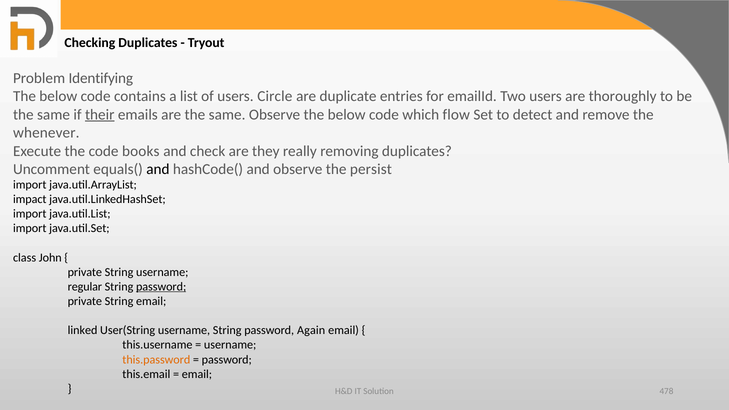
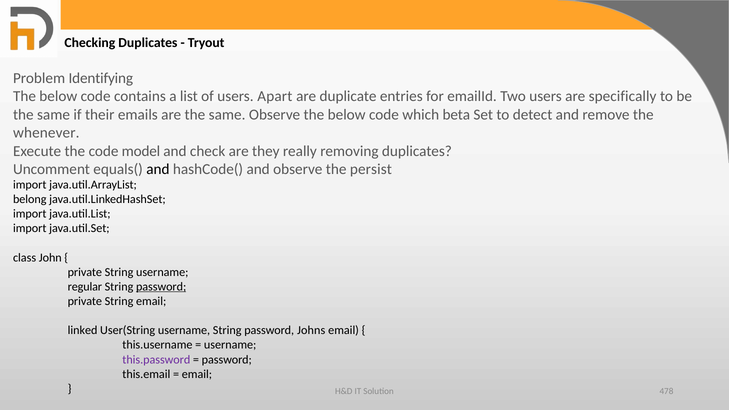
Circle: Circle -> Apart
thoroughly: thoroughly -> specifically
their underline: present -> none
flow: flow -> beta
books: books -> model
impact: impact -> belong
Again: Again -> Johns
this.password colour: orange -> purple
